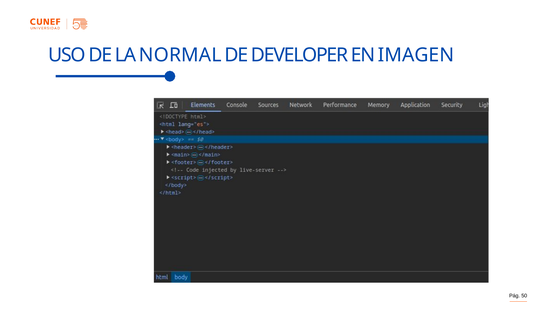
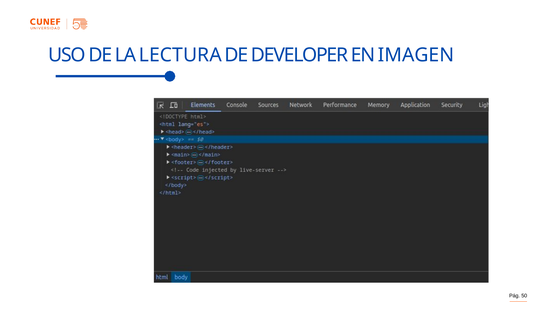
NORMAL: NORMAL -> LECTURA
